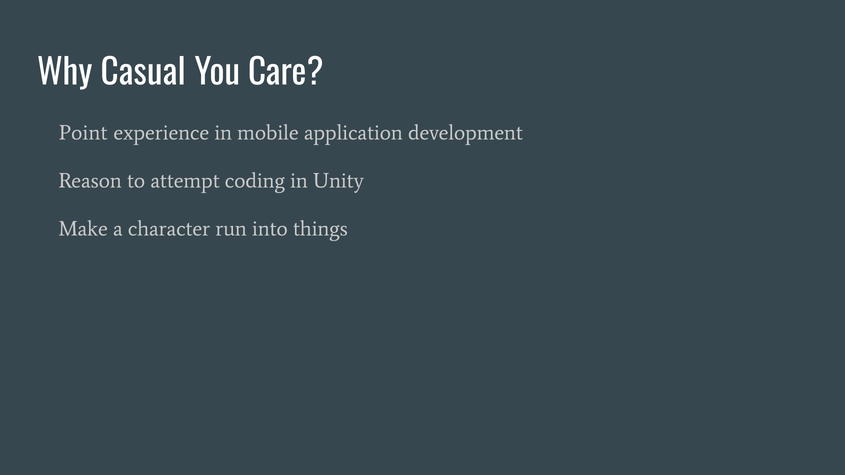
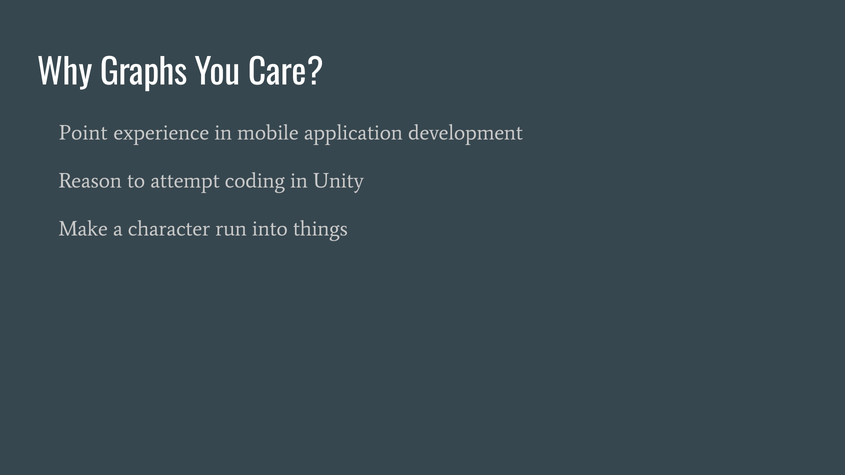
Casual: Casual -> Graphs
